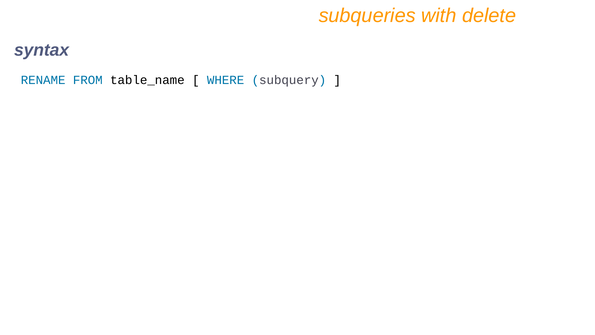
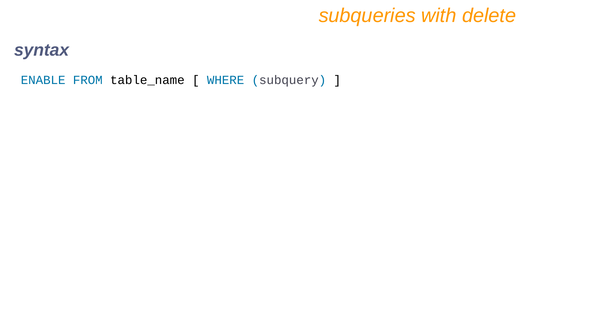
RENAME: RENAME -> ENABLE
